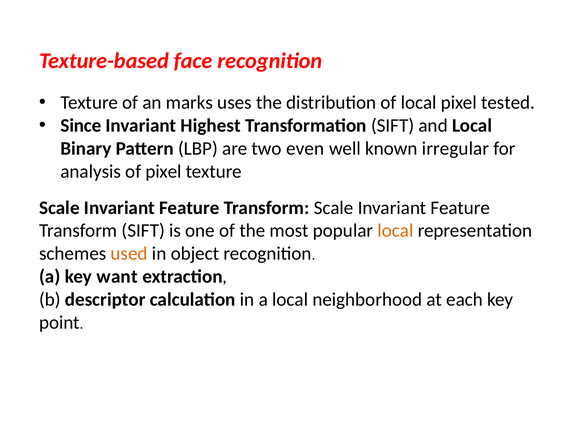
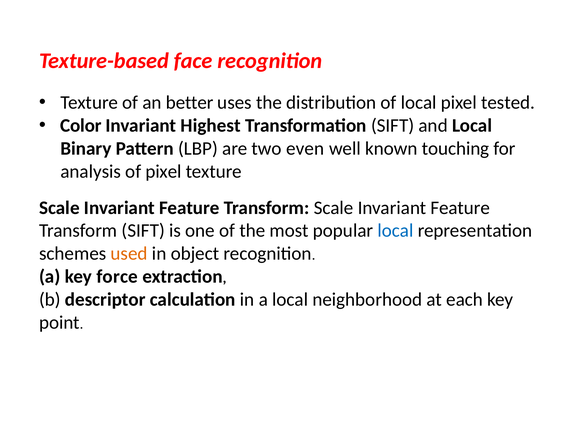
marks: marks -> better
Since: Since -> Color
irregular: irregular -> touching
local at (395, 231) colour: orange -> blue
want: want -> force
